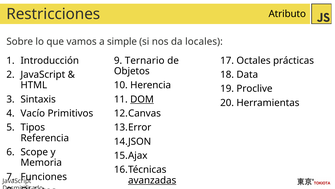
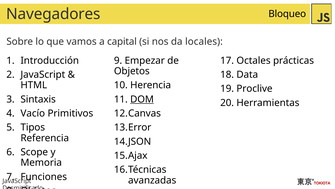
Restricciones: Restricciones -> Navegadores
Atributo: Atributo -> Bloqueo
simple: simple -> capital
Ternario: Ternario -> Empezar
avanzadas underline: present -> none
